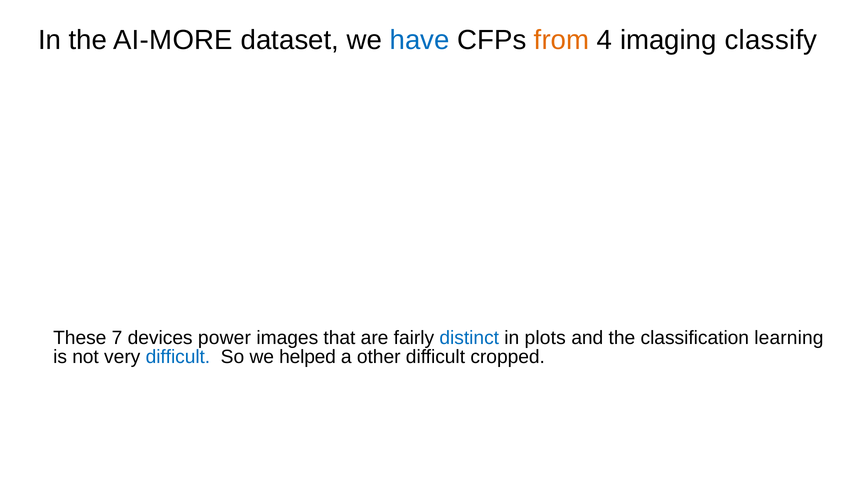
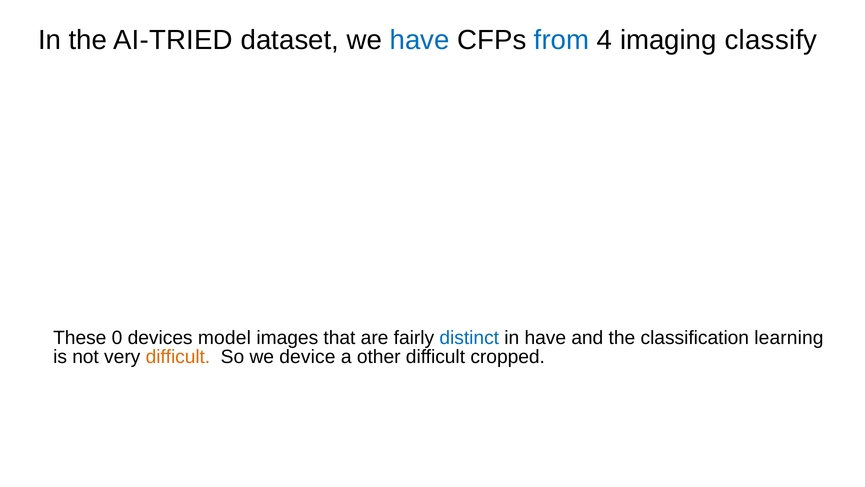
AI-MORE: AI-MORE -> AI-TRIED
from colour: orange -> blue
7: 7 -> 0
power: power -> model
in plots: plots -> have
difficult at (178, 357) colour: blue -> orange
helped: helped -> device
